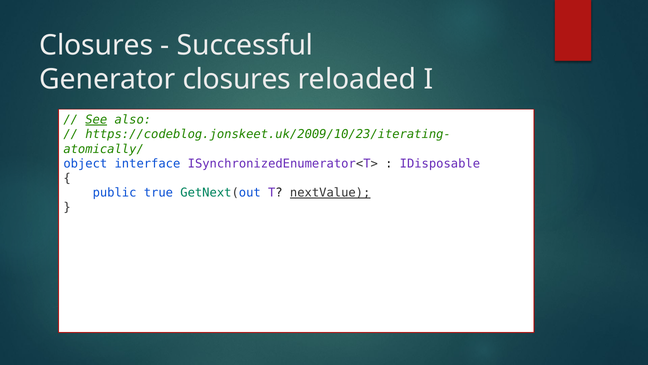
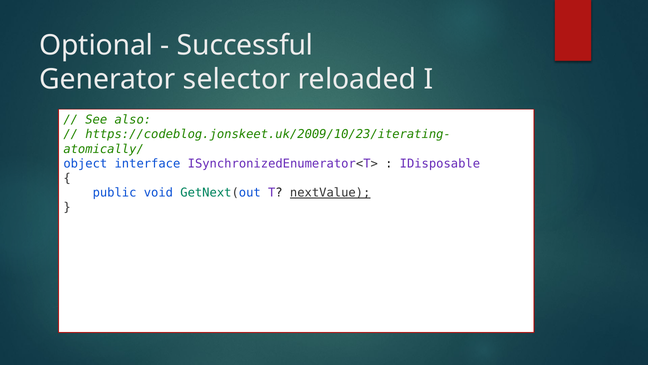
Closures at (96, 45): Closures -> Optional
Generator closures: closures -> selector
See underline: present -> none
true: true -> void
